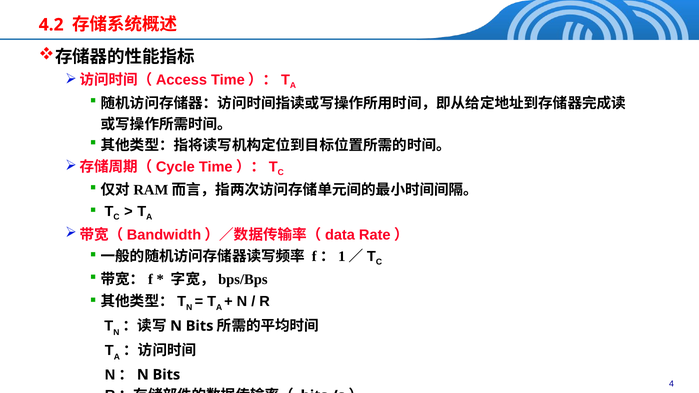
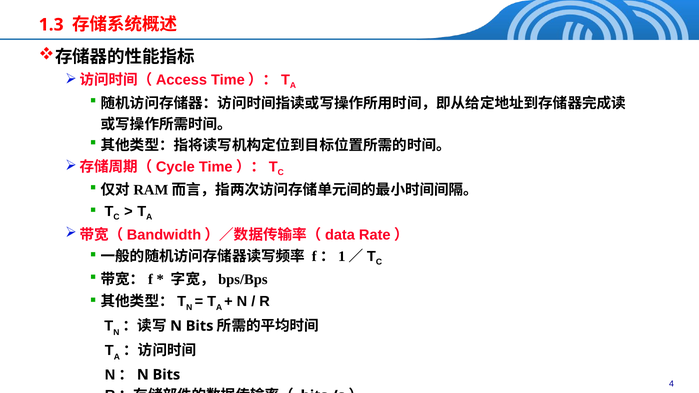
4.2: 4.2 -> 1.3
